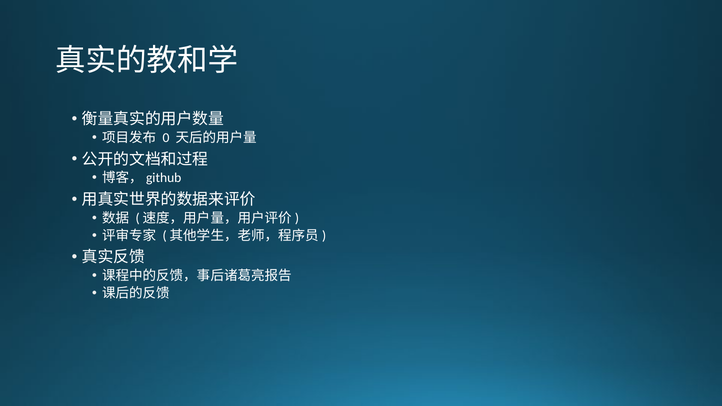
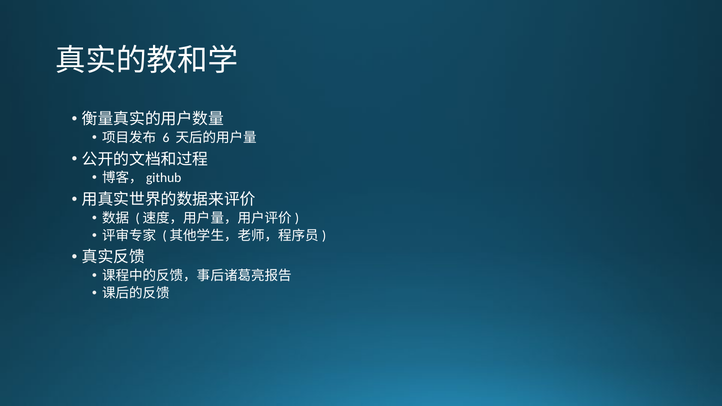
0: 0 -> 6
